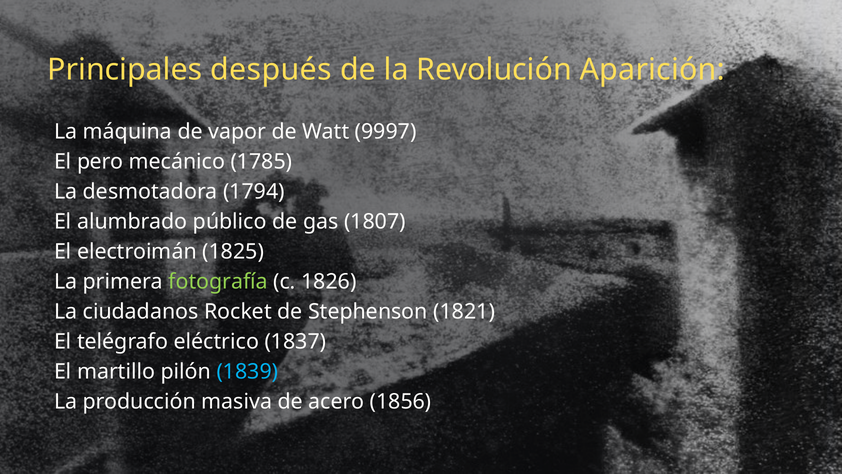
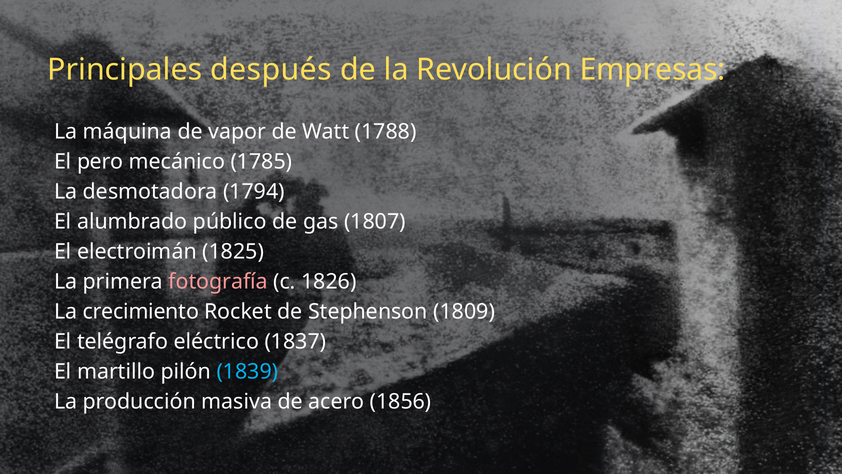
Aparición: Aparición -> Empresas
9997: 9997 -> 1788
fotografía colour: light green -> pink
ciudadanos: ciudadanos -> crecimiento
1821: 1821 -> 1809
